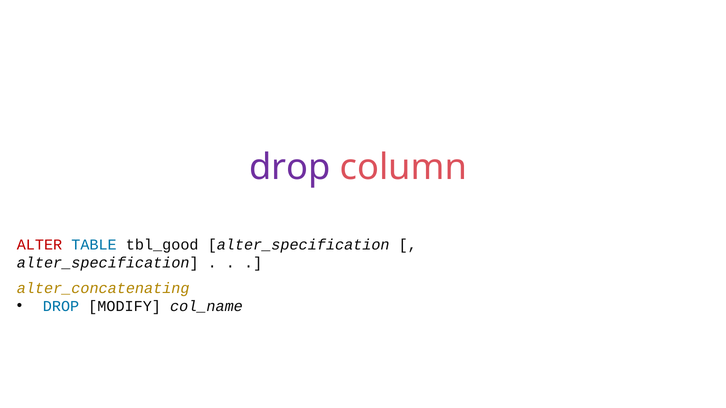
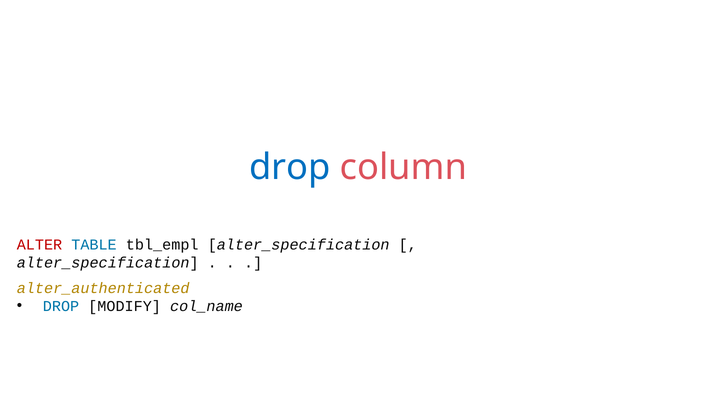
drop at (290, 168) colour: purple -> blue
tbl_good: tbl_good -> tbl_empl
alter_concatenating: alter_concatenating -> alter_authenticated
